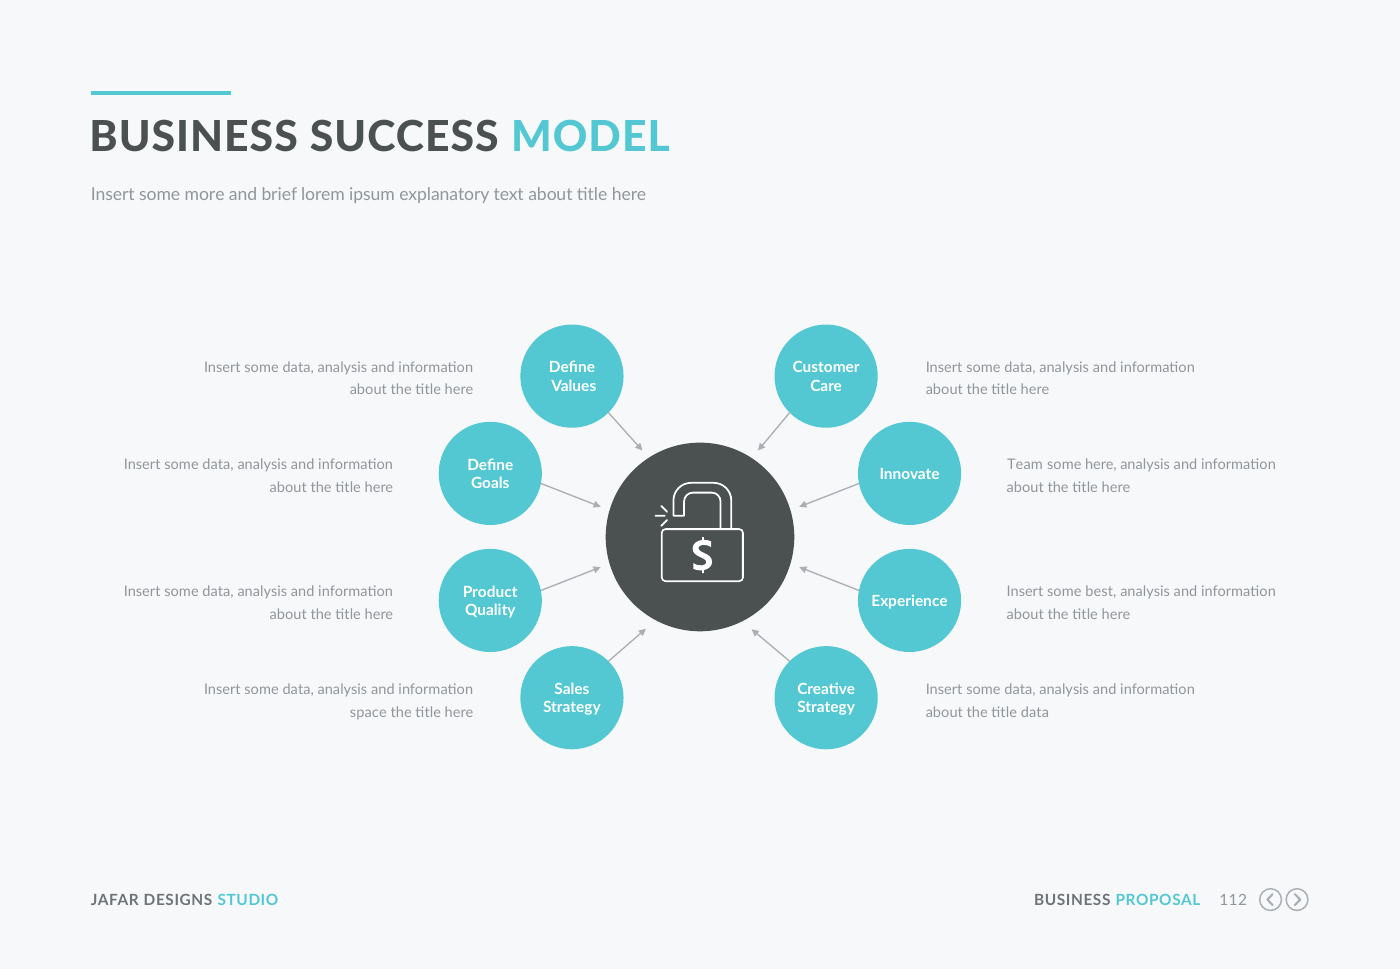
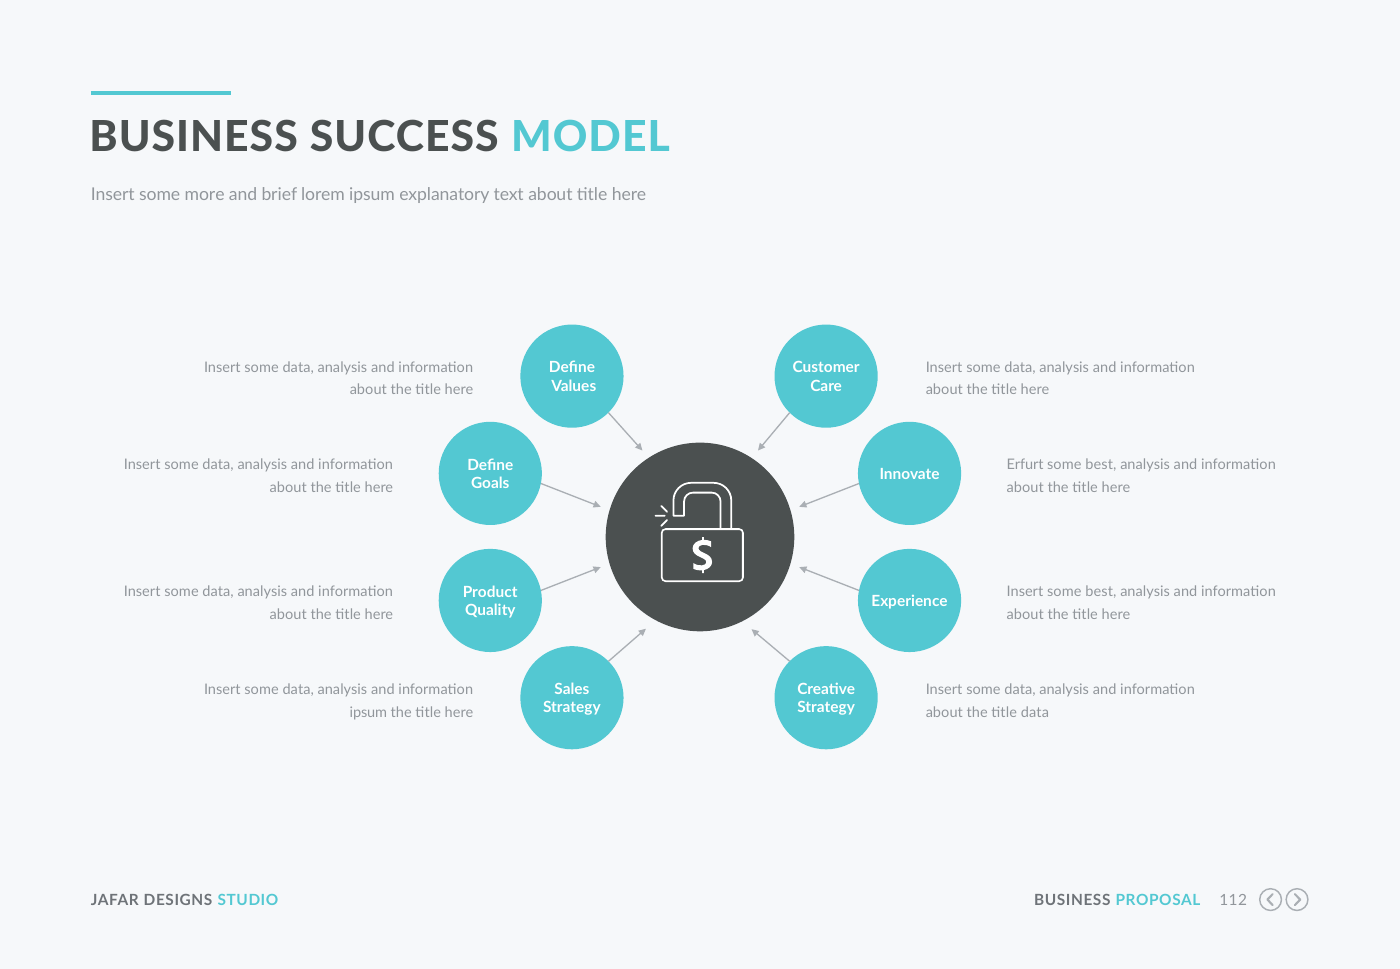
Team: Team -> Erfurt
here at (1101, 465): here -> best
space at (368, 713): space -> ipsum
